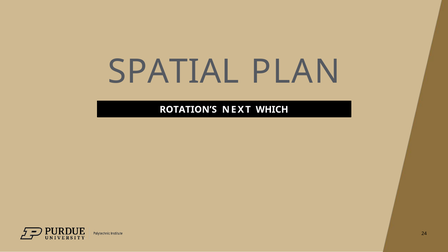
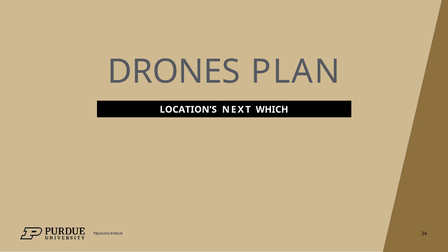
SPATIAL: SPATIAL -> DRONES
ROTATION’S: ROTATION’S -> LOCATION’S
